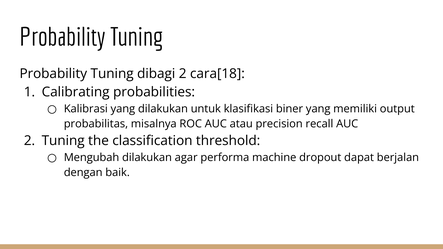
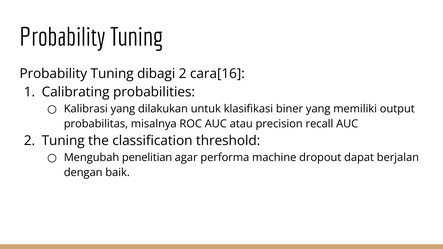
cara[18: cara[18 -> cara[16
Mengubah dilakukan: dilakukan -> penelitian
